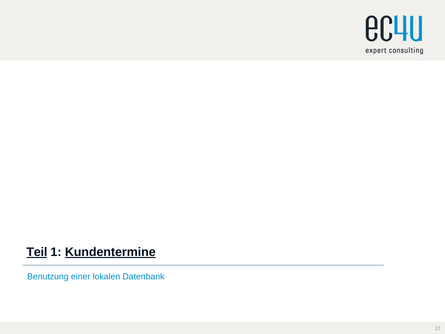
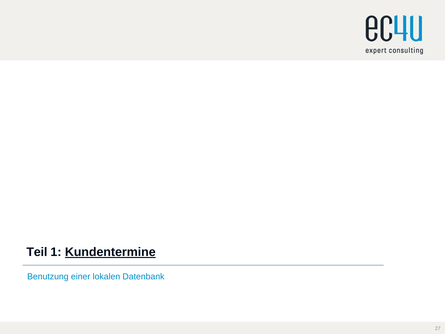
Teil underline: present -> none
